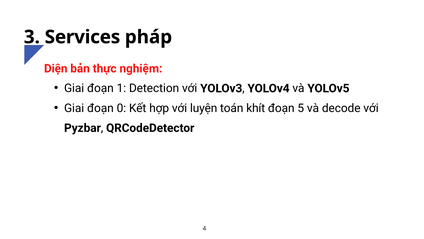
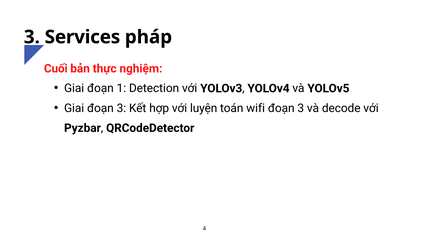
Diện: Diện -> Cuối
Giai đoạn 0: 0 -> 3
khít: khít -> wifi
5 at (301, 108): 5 -> 3
